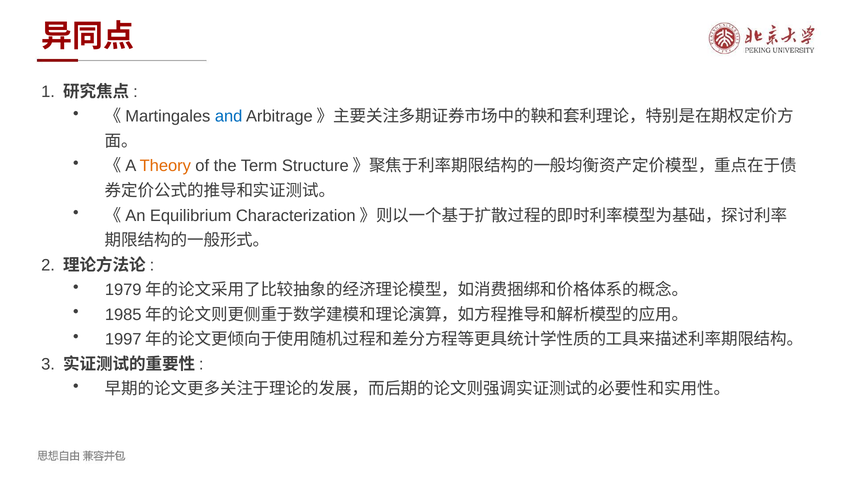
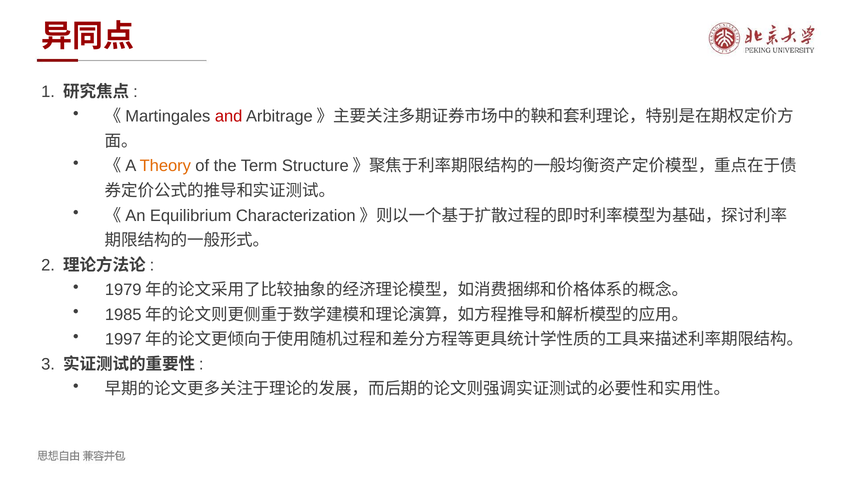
and colour: blue -> red
